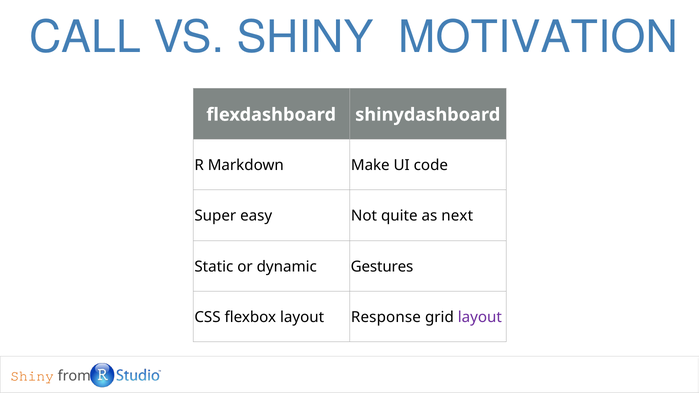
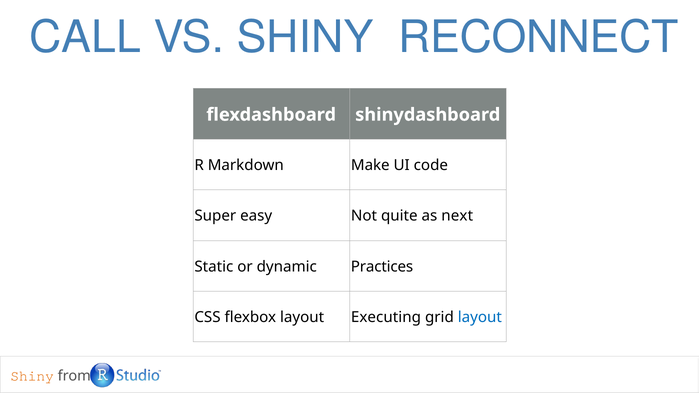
MOTIVATION: MOTIVATION -> RECONNECT
Gestures: Gestures -> Practices
Response: Response -> Executing
layout at (480, 318) colour: purple -> blue
